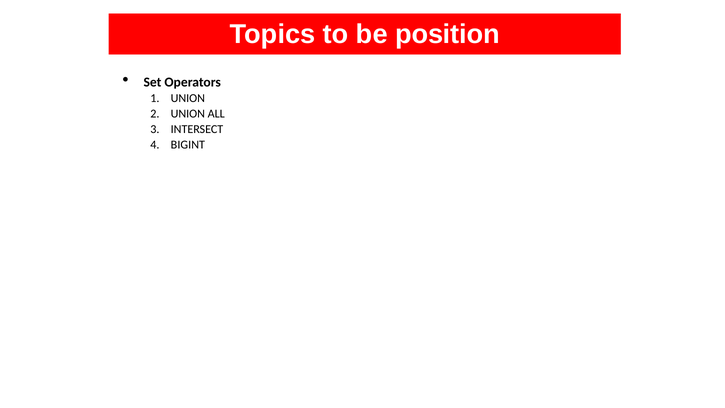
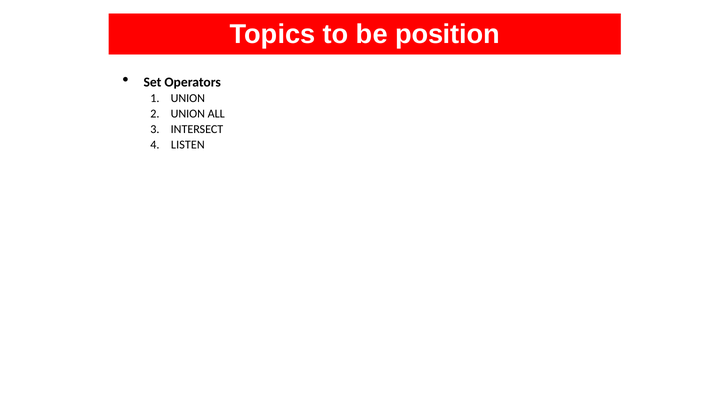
BIGINT: BIGINT -> LISTEN
